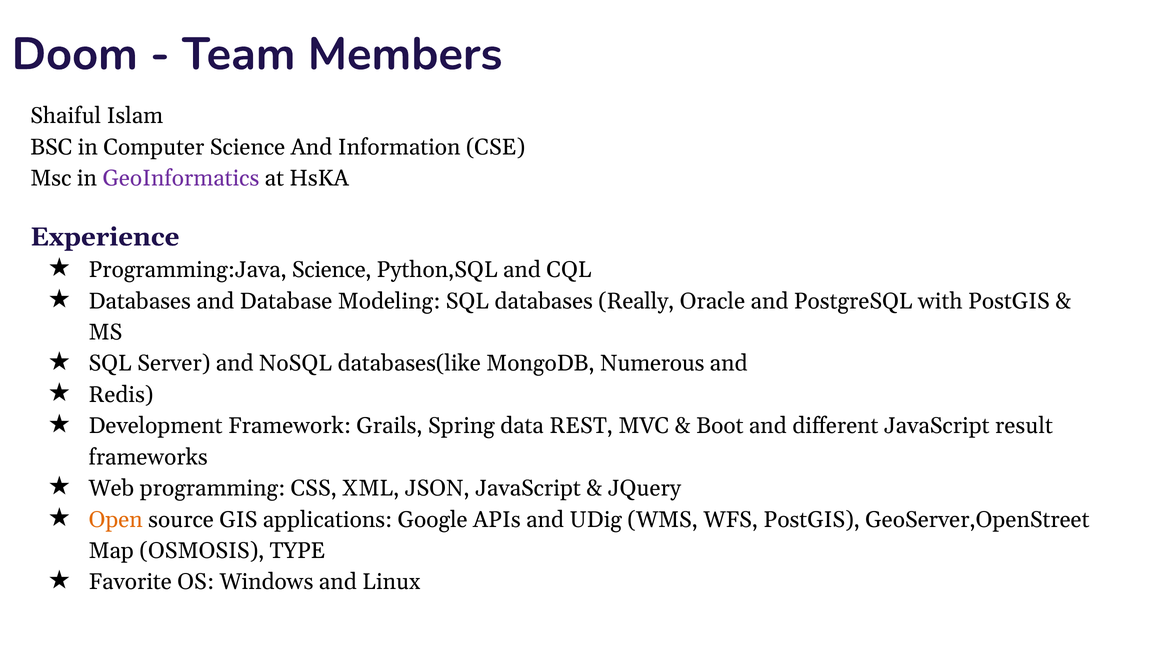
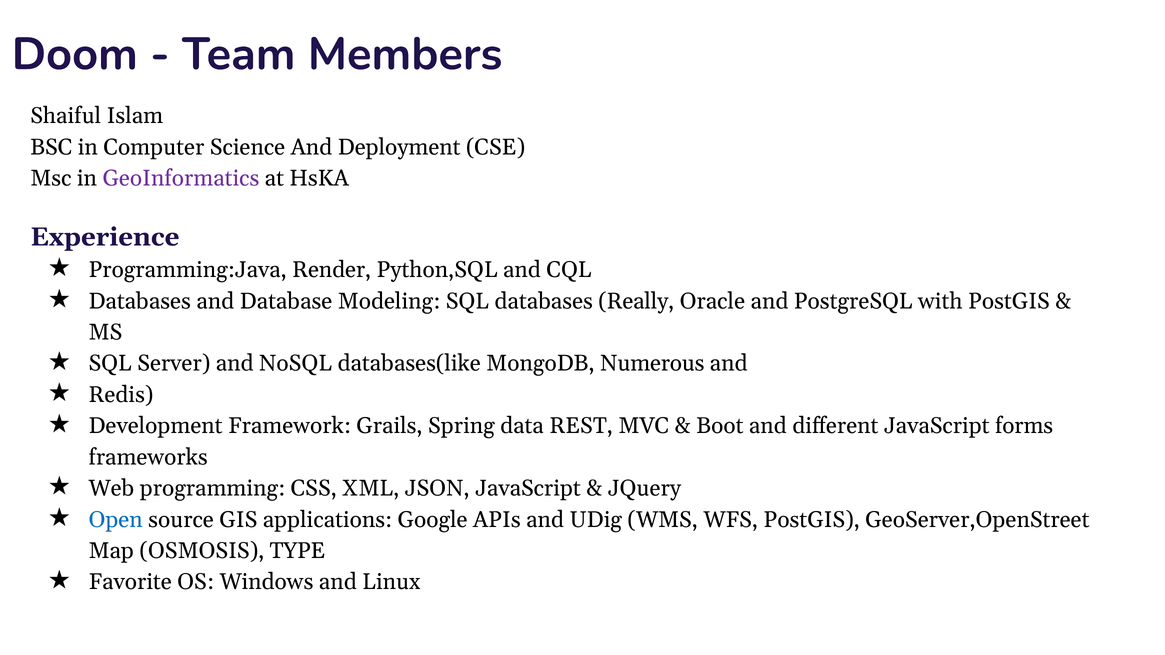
Information: Information -> Deployment
Programming:Java Science: Science -> Render
result: result -> forms
Open colour: orange -> blue
